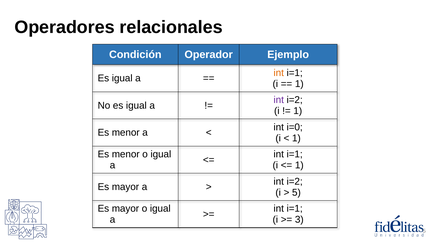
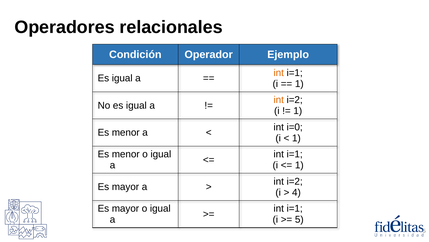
int at (279, 100) colour: purple -> orange
5 at (296, 192): 5 -> 4
3 at (299, 219): 3 -> 5
